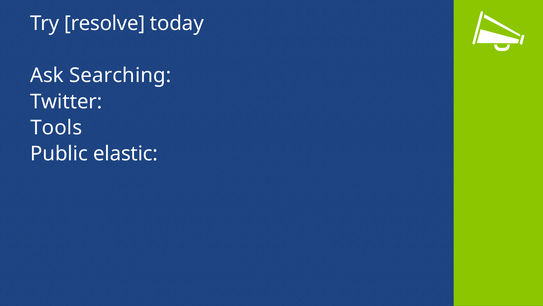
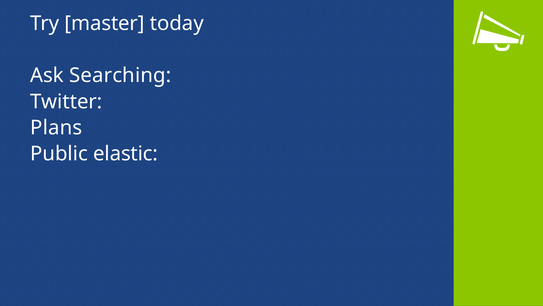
resolve: resolve -> master
Tools: Tools -> Plans
